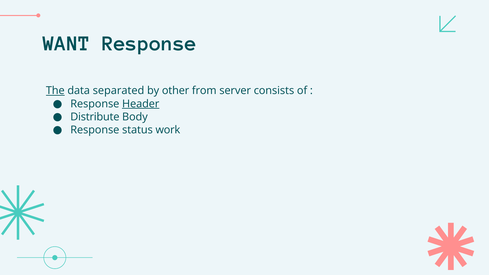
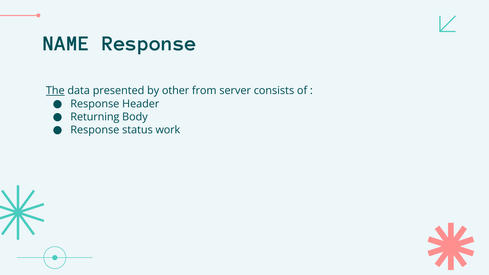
WANT: WANT -> NAME
separated: separated -> presented
Header underline: present -> none
Distribute: Distribute -> Returning
